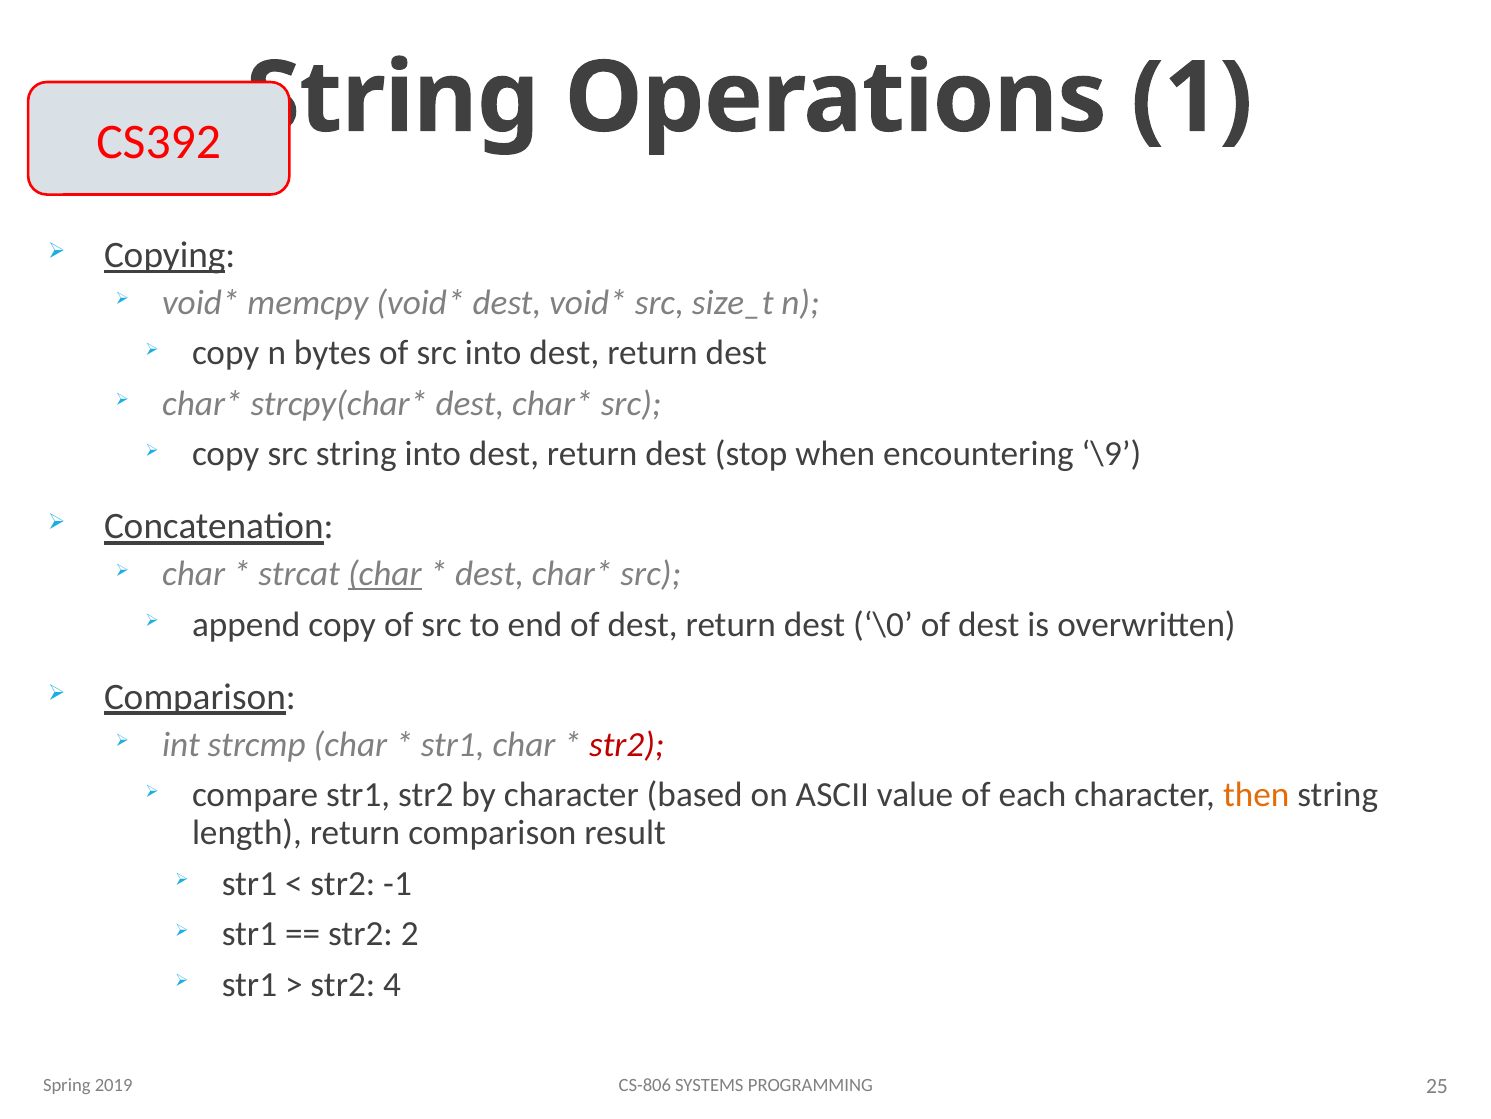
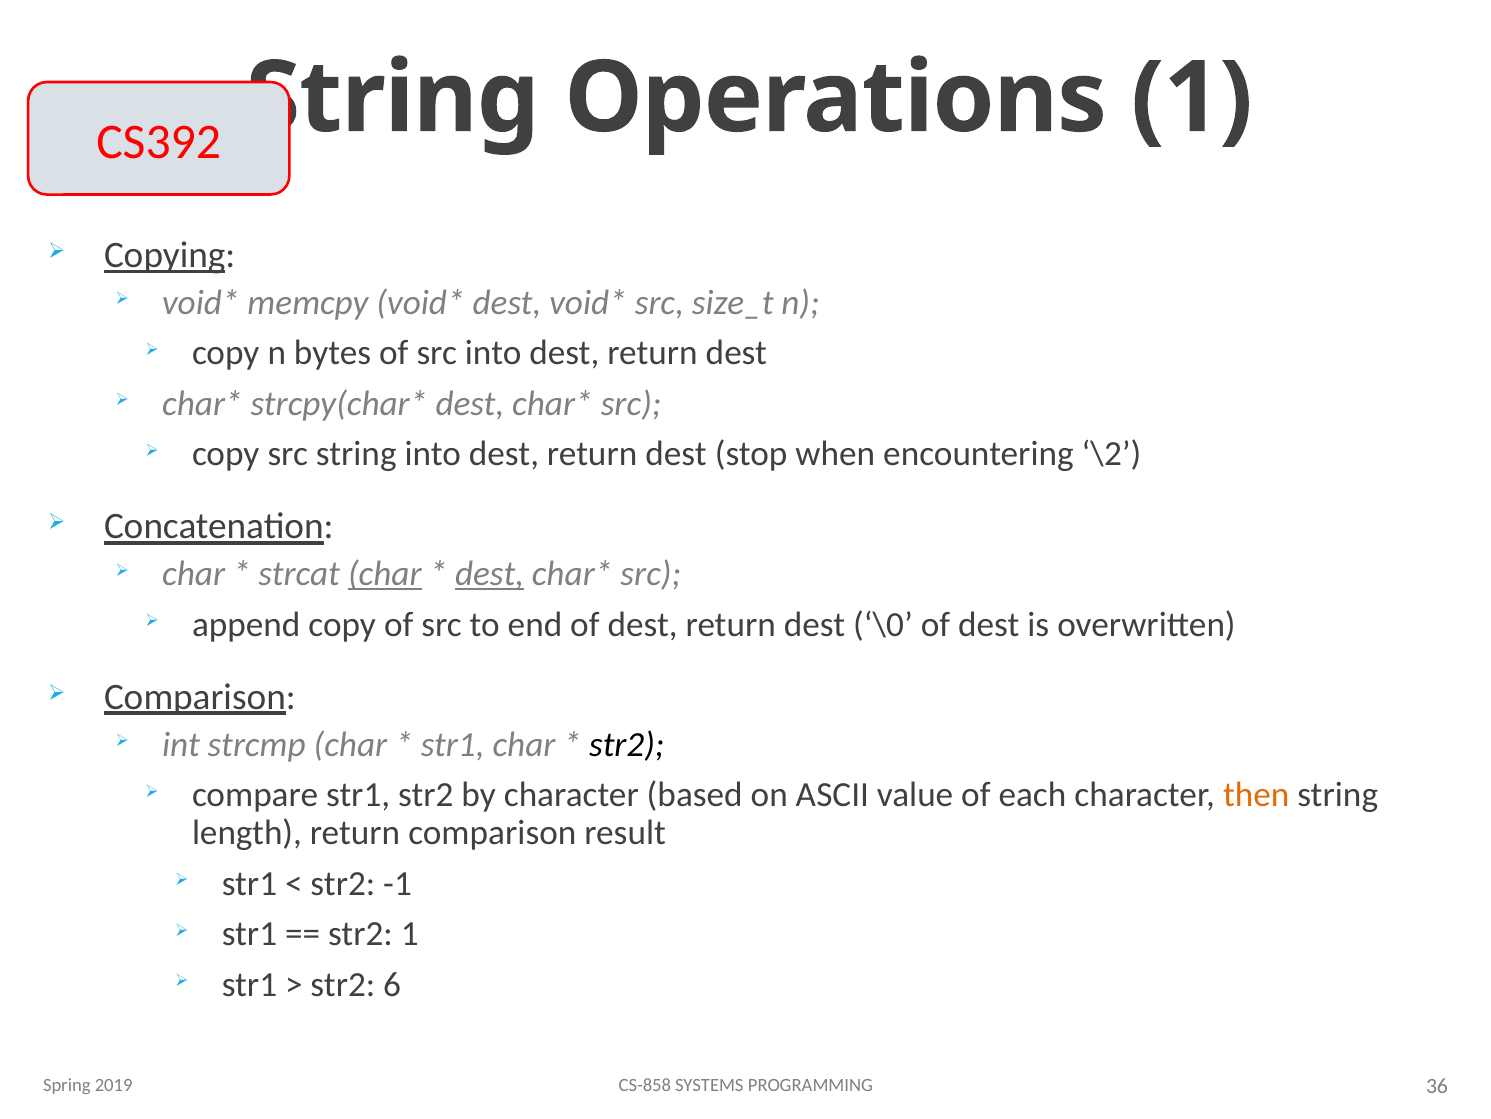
\9: \9 -> \2
dest at (490, 574) underline: none -> present
str2 at (627, 744) colour: red -> black
str2 2: 2 -> 1
4: 4 -> 6
CS-806: CS-806 -> CS-858
25: 25 -> 36
